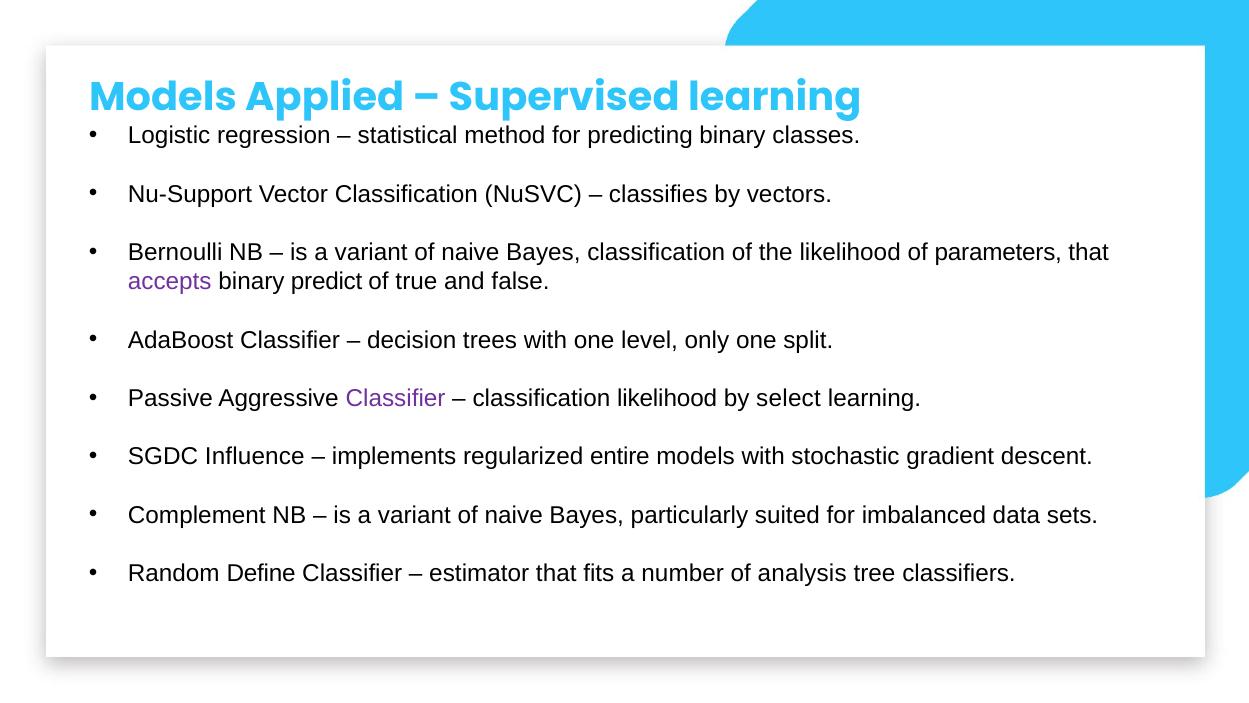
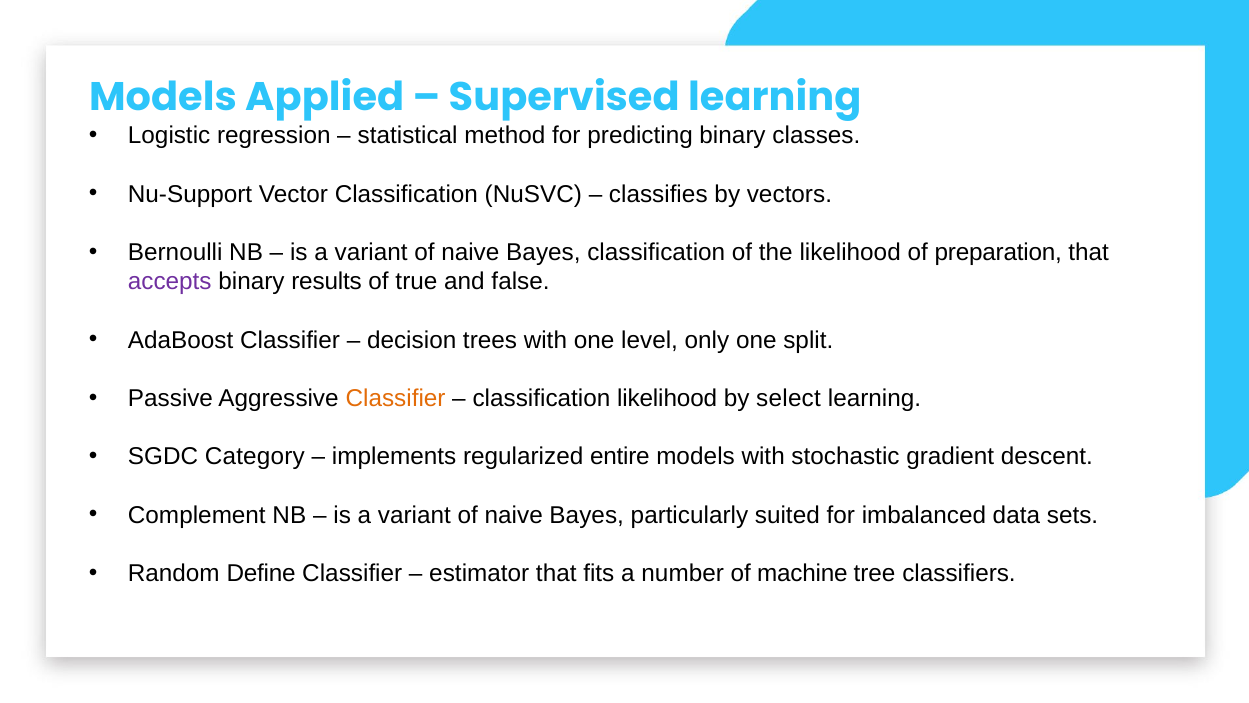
parameters: parameters -> preparation
predict: predict -> results
Classifier at (396, 398) colour: purple -> orange
Influence: Influence -> Category
analysis: analysis -> machine
